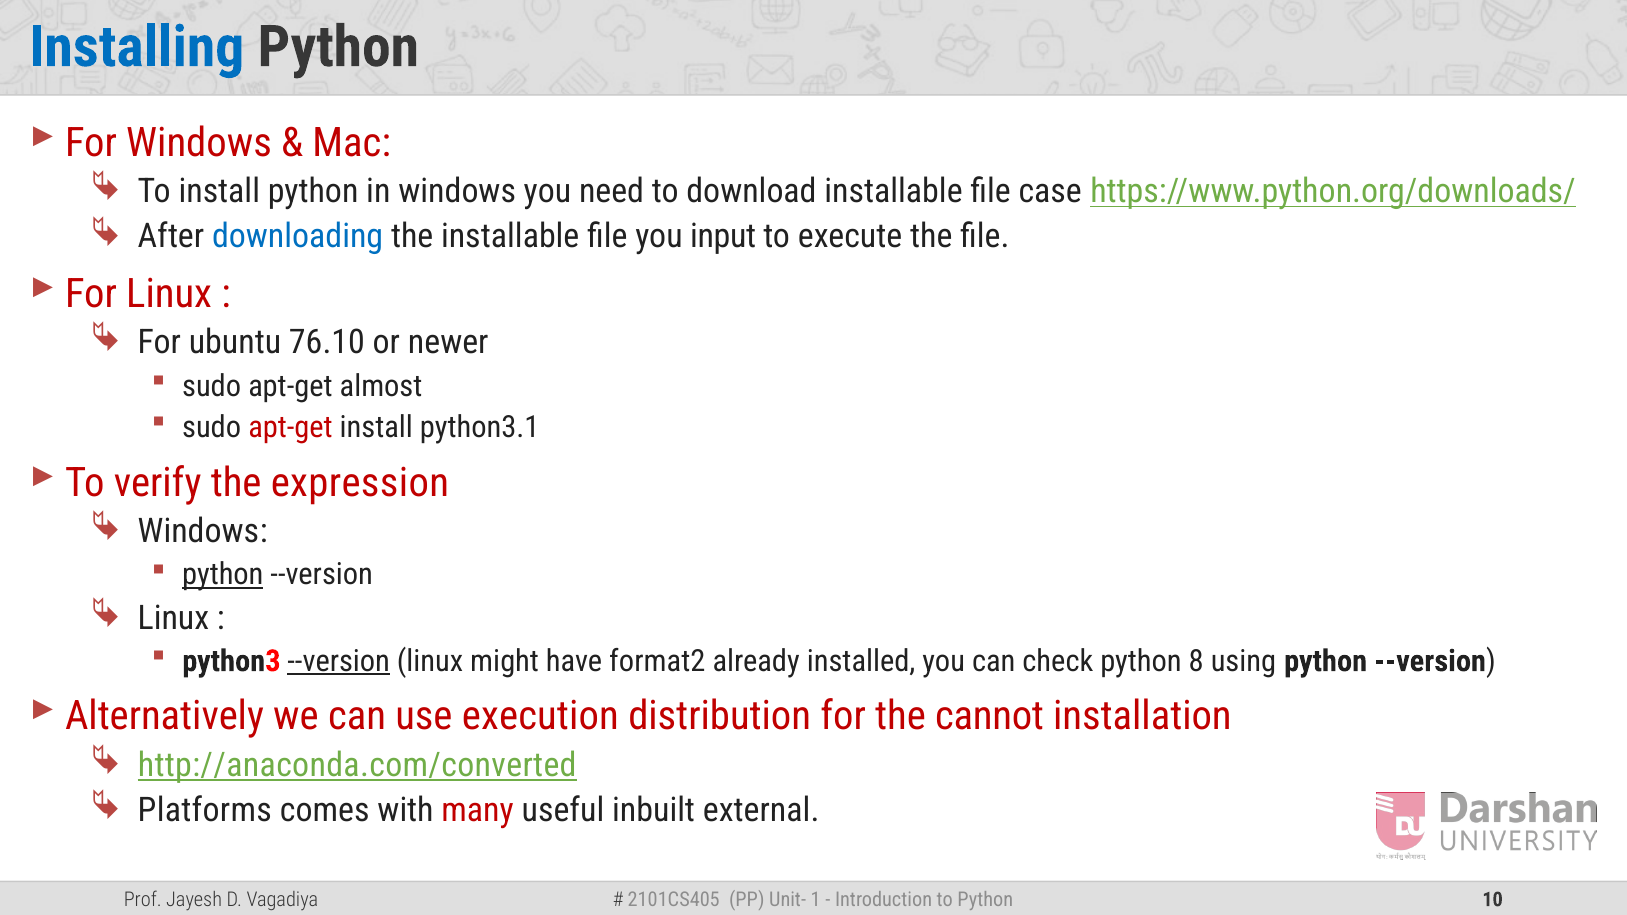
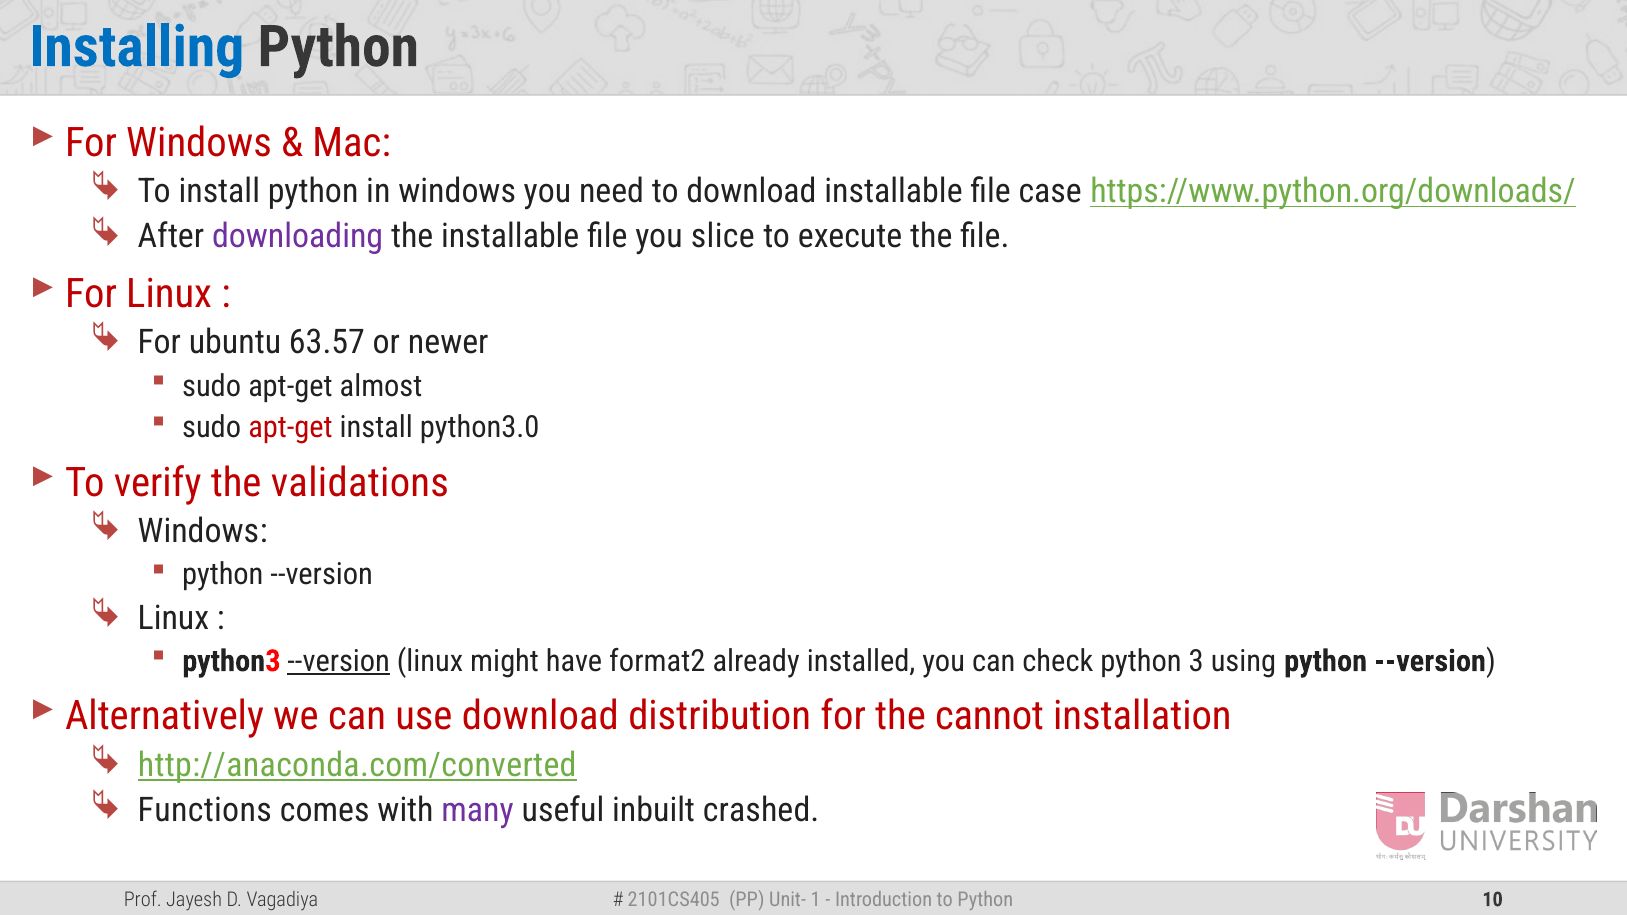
downloading colour: blue -> purple
input: input -> slice
76.10: 76.10 -> 63.57
python3.1: python3.1 -> python3.0
expression: expression -> validations
python at (223, 575) underline: present -> none
8: 8 -> 3
use execution: execution -> download
Platforms: Platforms -> Functions
many colour: red -> purple
external: external -> crashed
